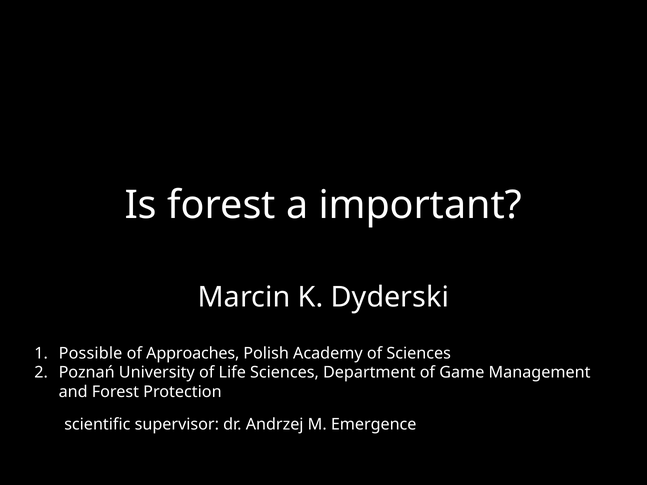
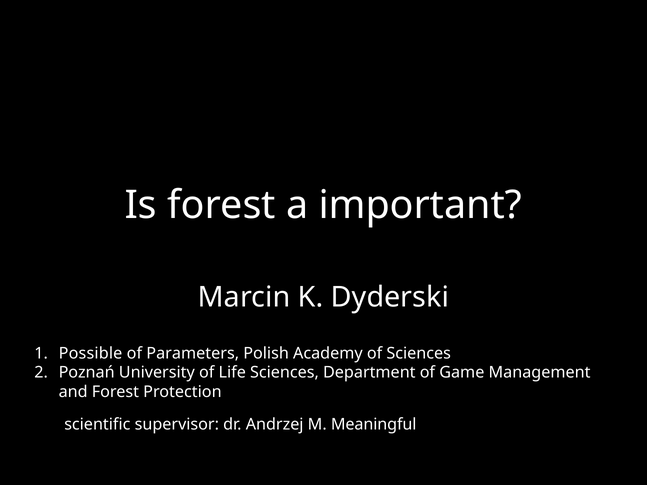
Approaches: Approaches -> Parameters
Emergence: Emergence -> Meaningful
